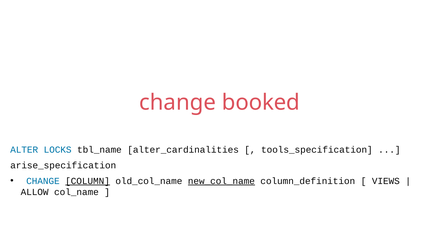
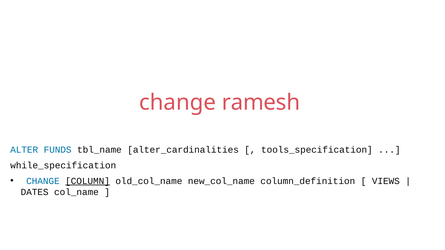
booked: booked -> ramesh
LOCKS: LOCKS -> FUNDS
arise_specification: arise_specification -> while_specification
new_col_name underline: present -> none
ALLOW: ALLOW -> DATES
